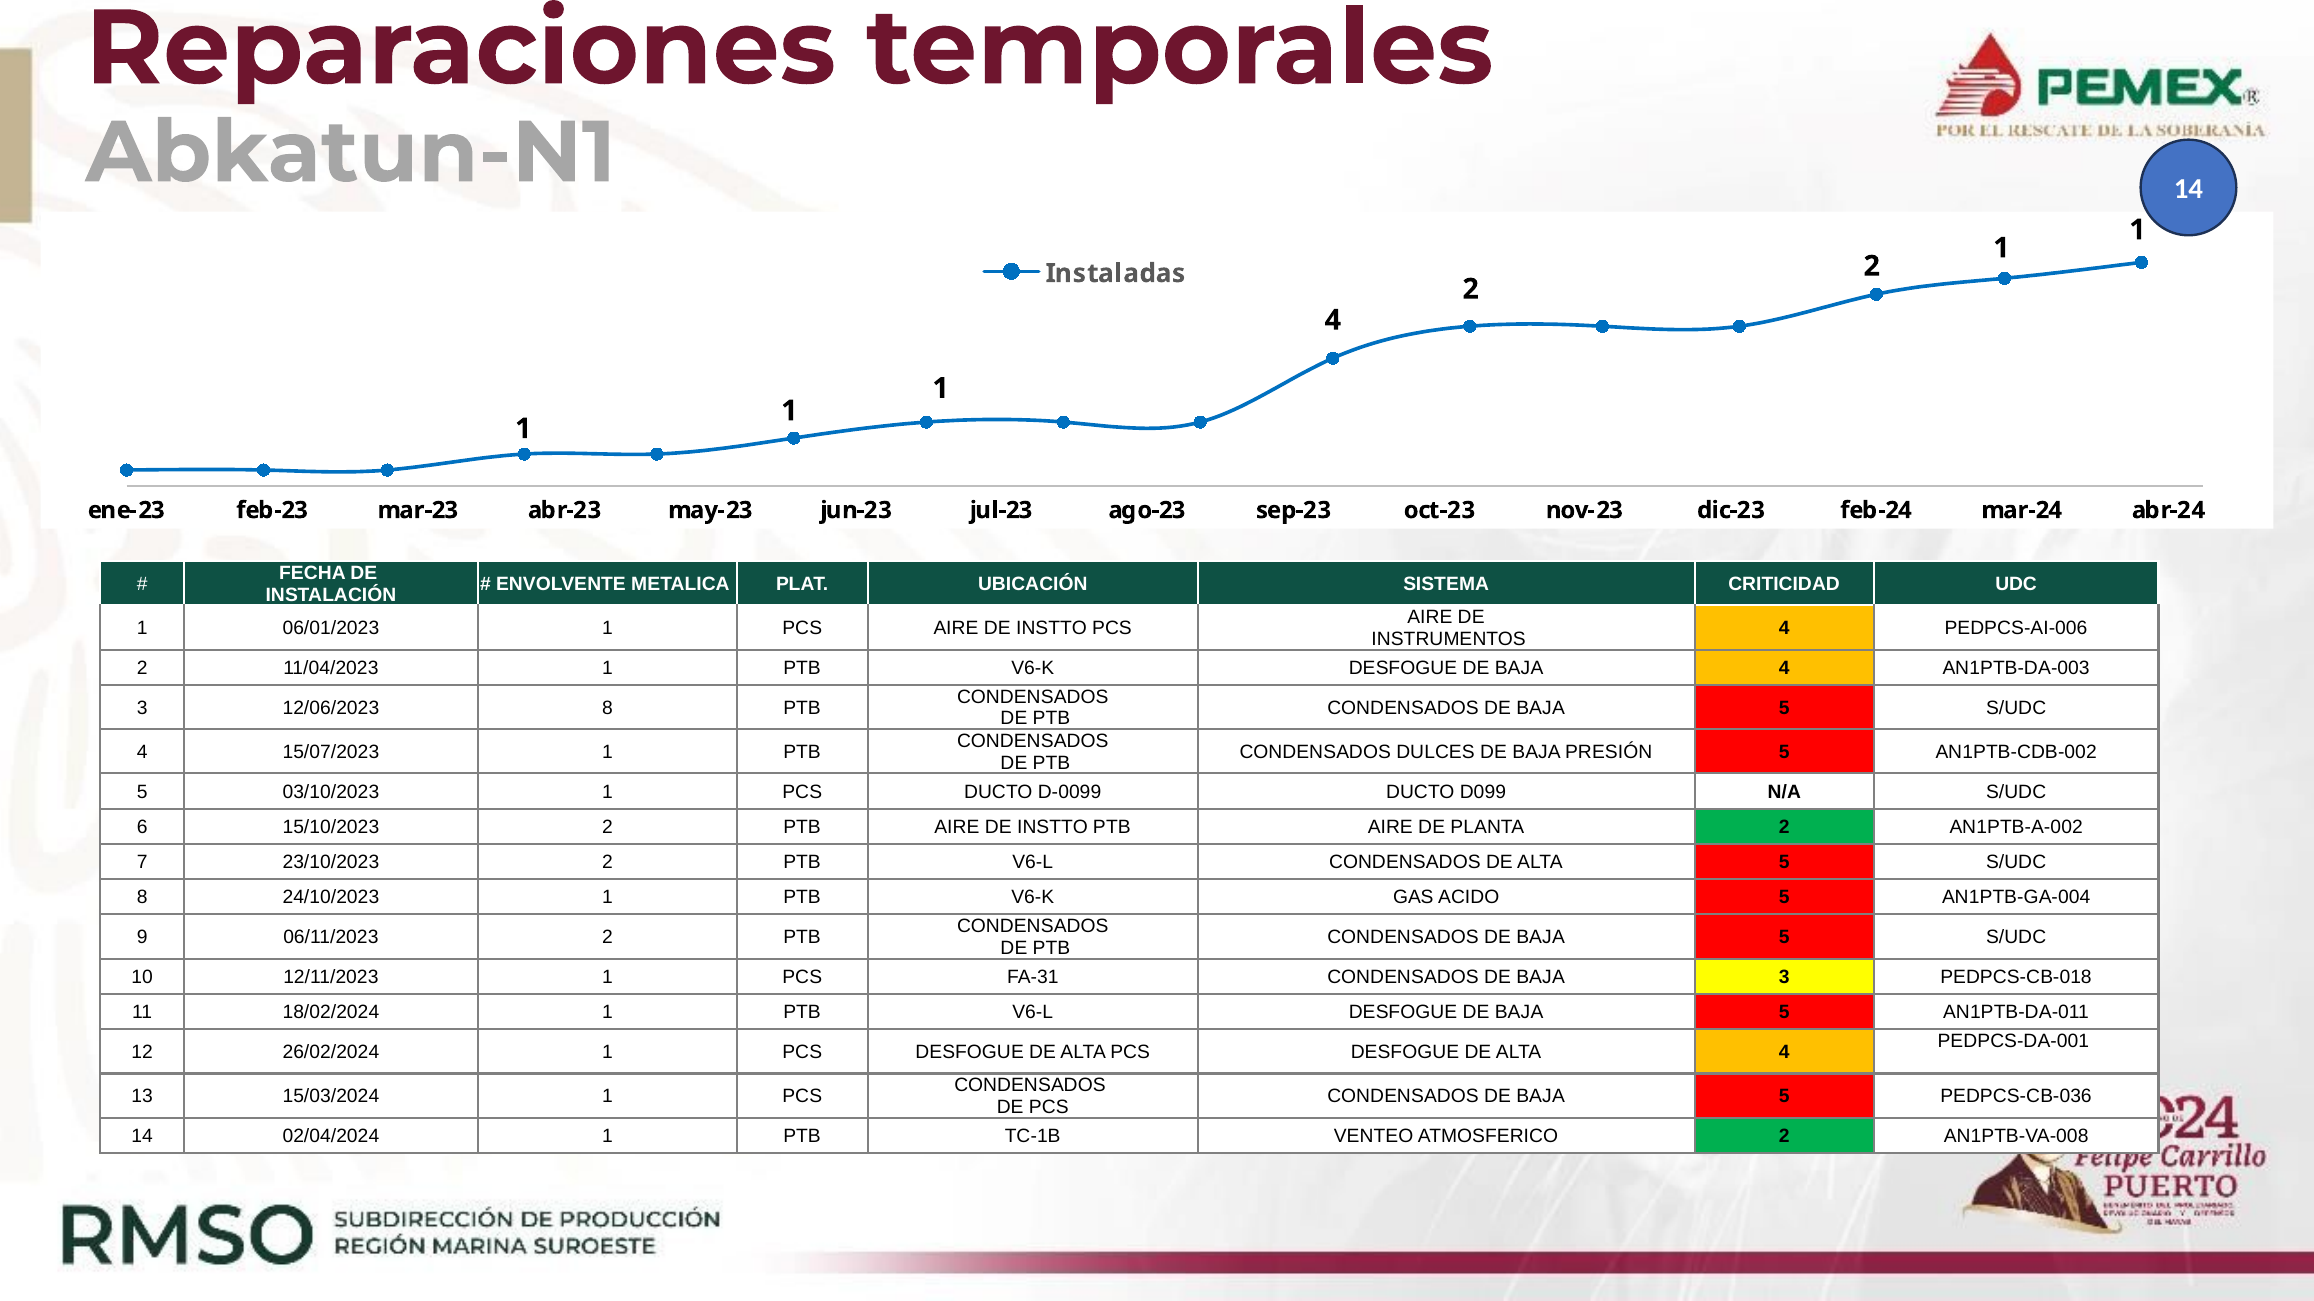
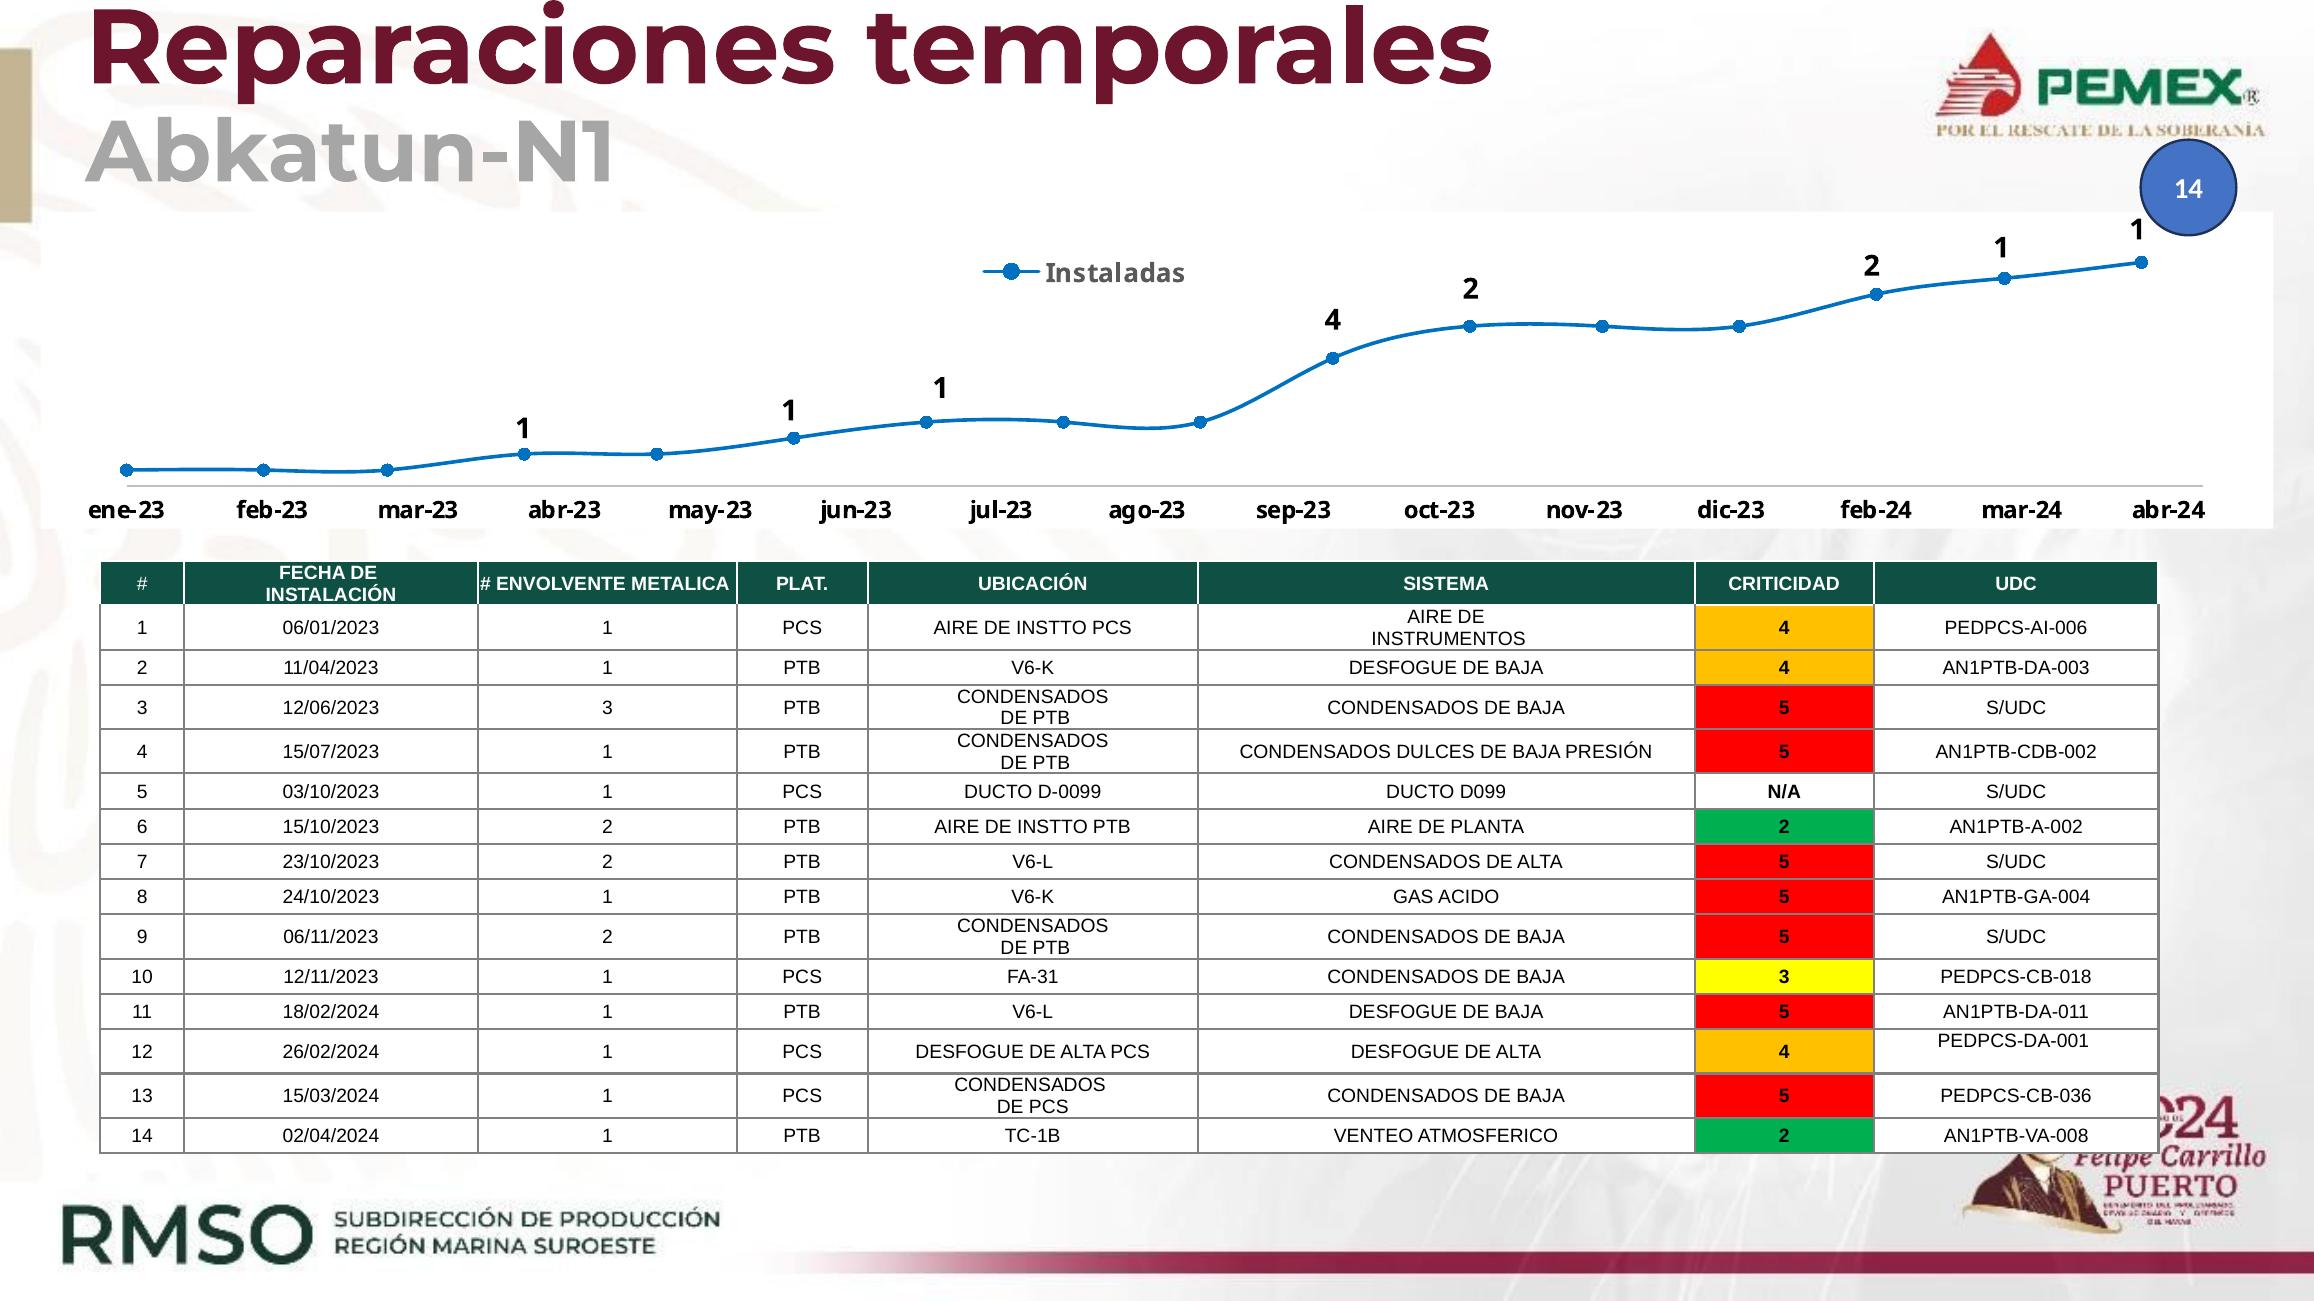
12/06/2023 8: 8 -> 3
